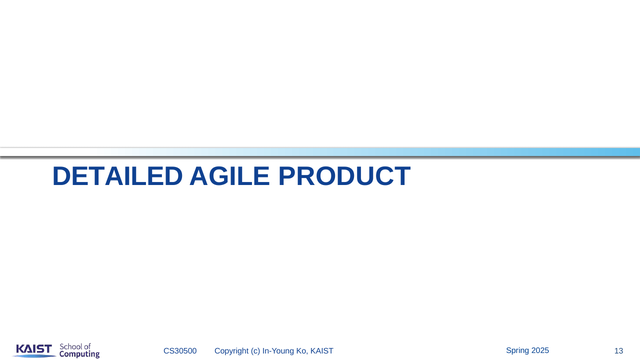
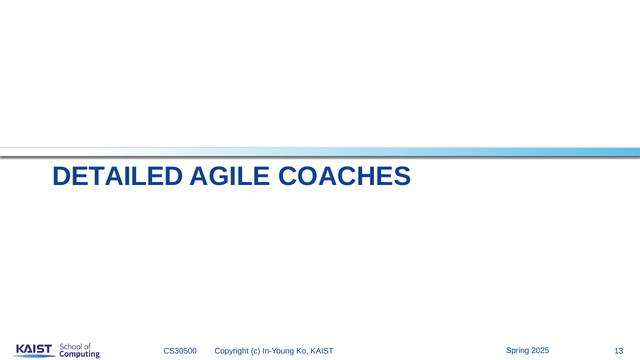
PRODUCT: PRODUCT -> COACHES
